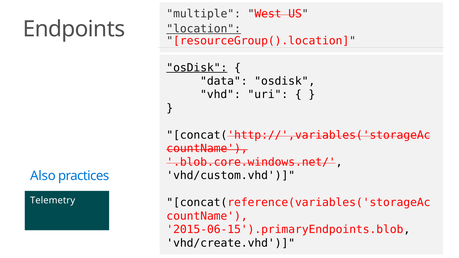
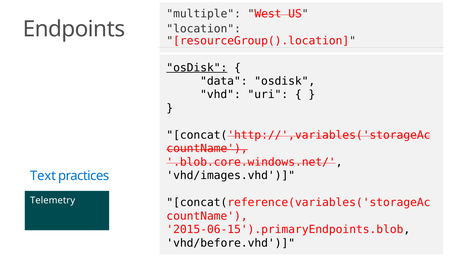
location underline: present -> none
vhd/custom.vhd: vhd/custom.vhd -> vhd/images.vhd
Also: Also -> Text
vhd/create.vhd: vhd/create.vhd -> vhd/before.vhd
